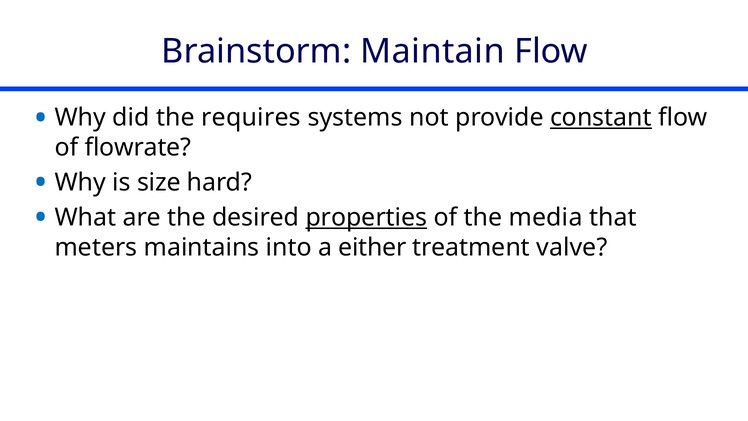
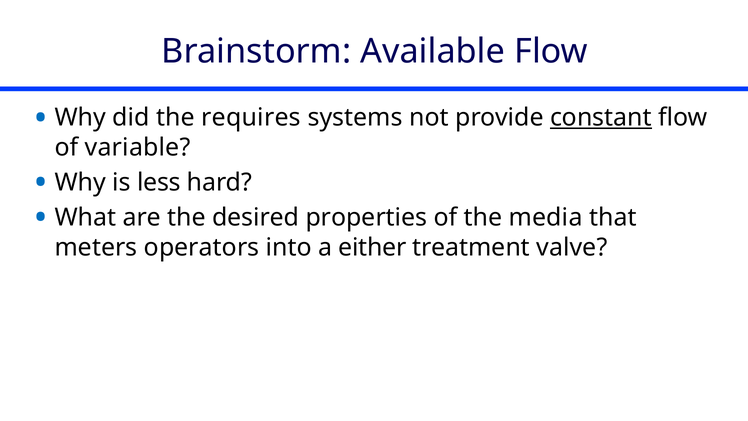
Maintain: Maintain -> Available
flowrate: flowrate -> variable
size: size -> less
properties underline: present -> none
maintains: maintains -> operators
